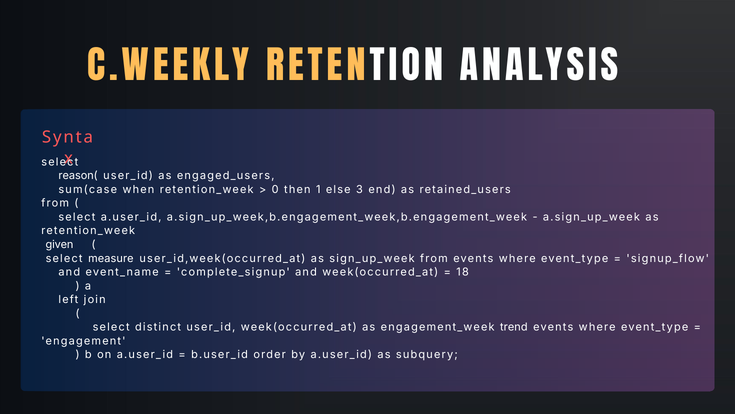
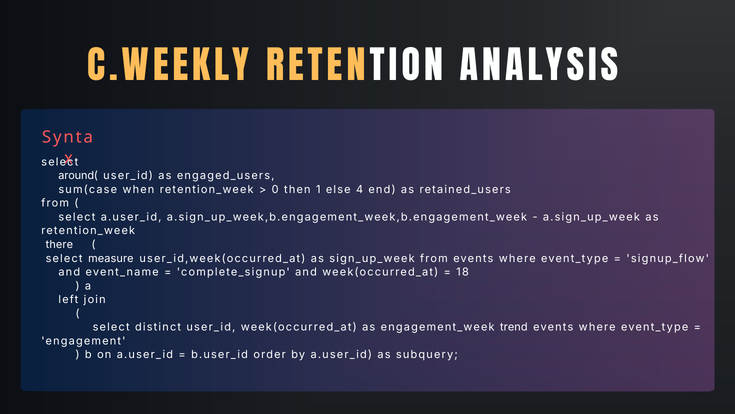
reason(: reason( -> around(
3: 3 -> 4
given: given -> there
